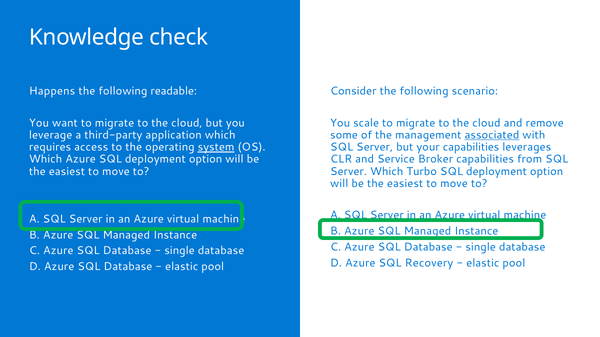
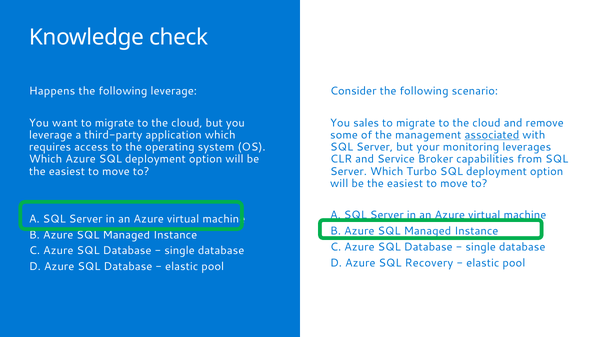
following readable: readable -> leverage
scale: scale -> sales
system underline: present -> none
your capabilities: capabilities -> monitoring
